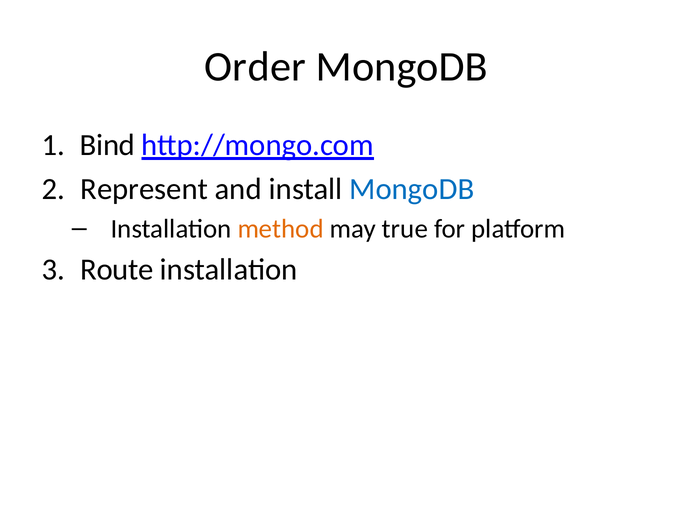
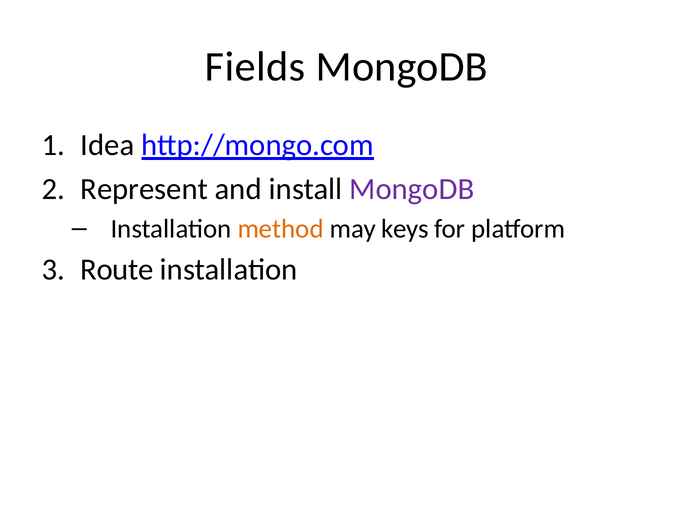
Order: Order -> Fields
Bind: Bind -> Idea
MongoDB at (412, 189) colour: blue -> purple
true: true -> keys
